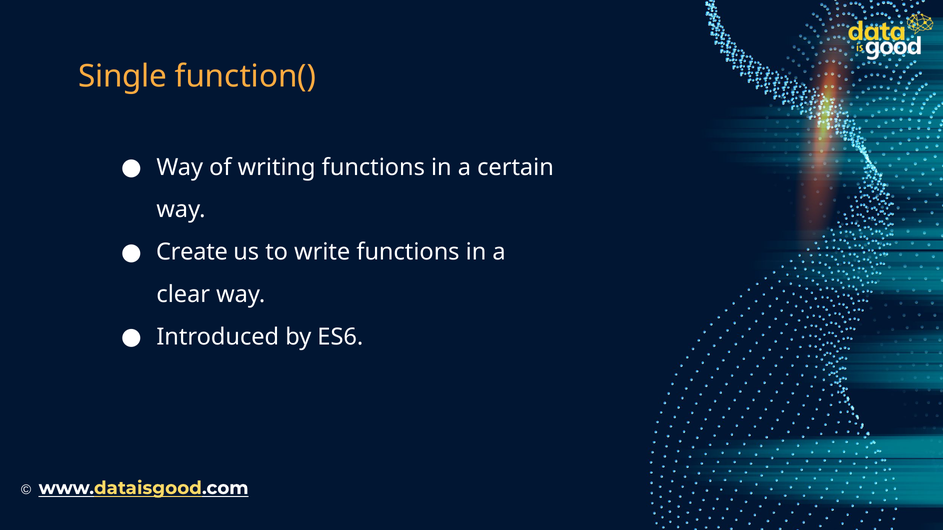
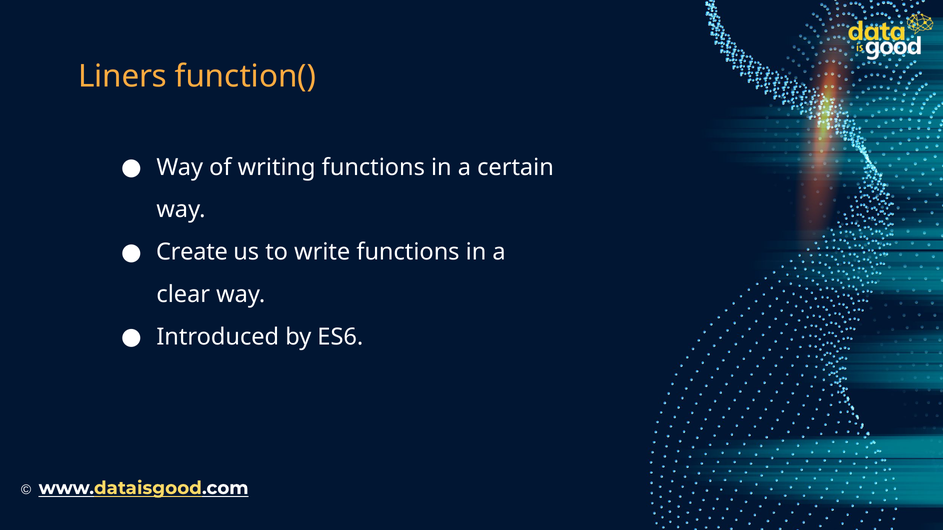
Single: Single -> Liners
